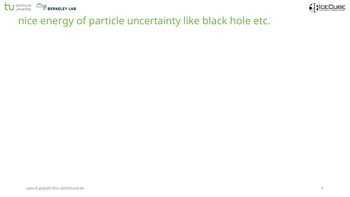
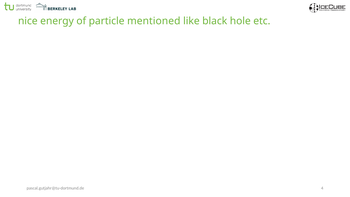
uncertainty: uncertainty -> mentioned
